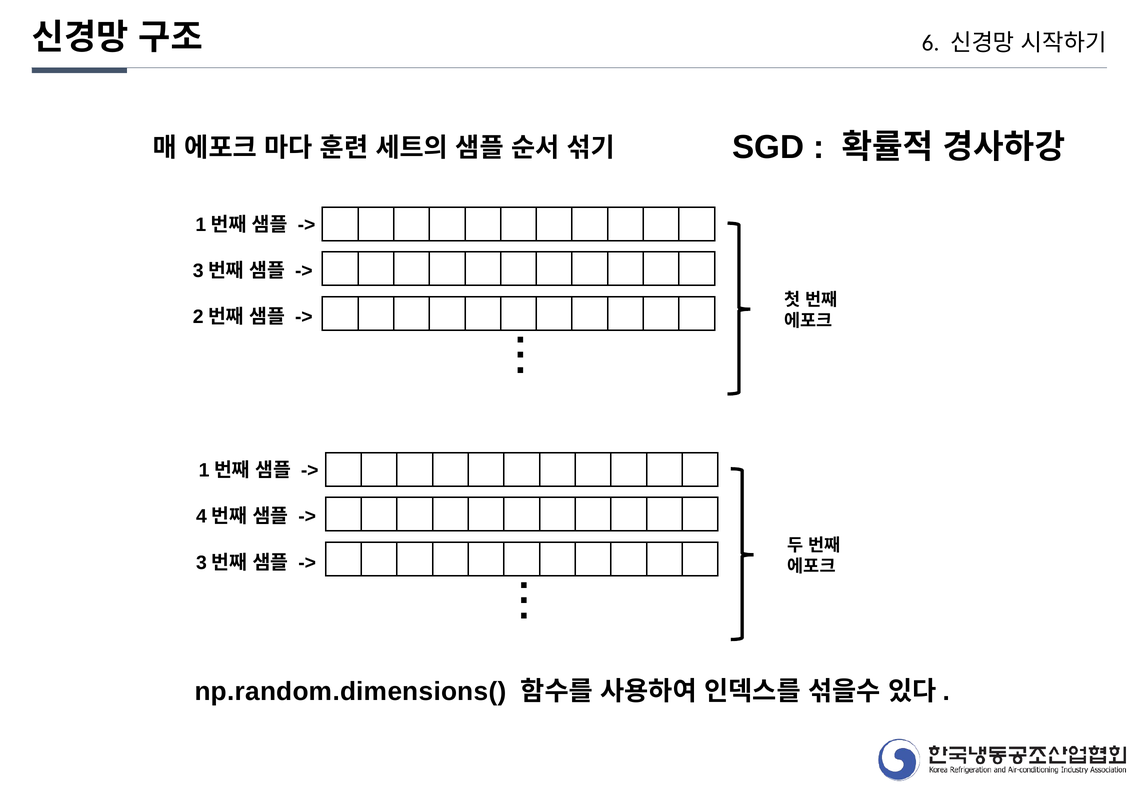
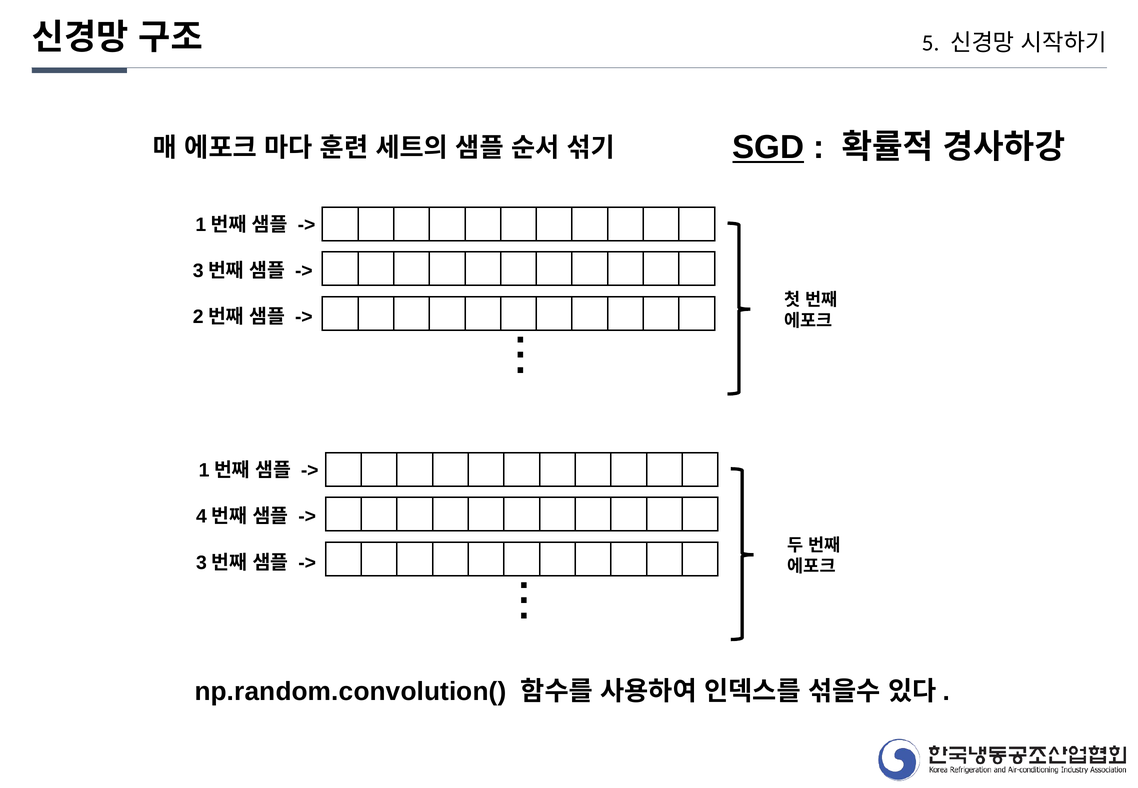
6: 6 -> 5
SGD underline: none -> present
np.random.dimensions(: np.random.dimensions( -> np.random.convolution(
